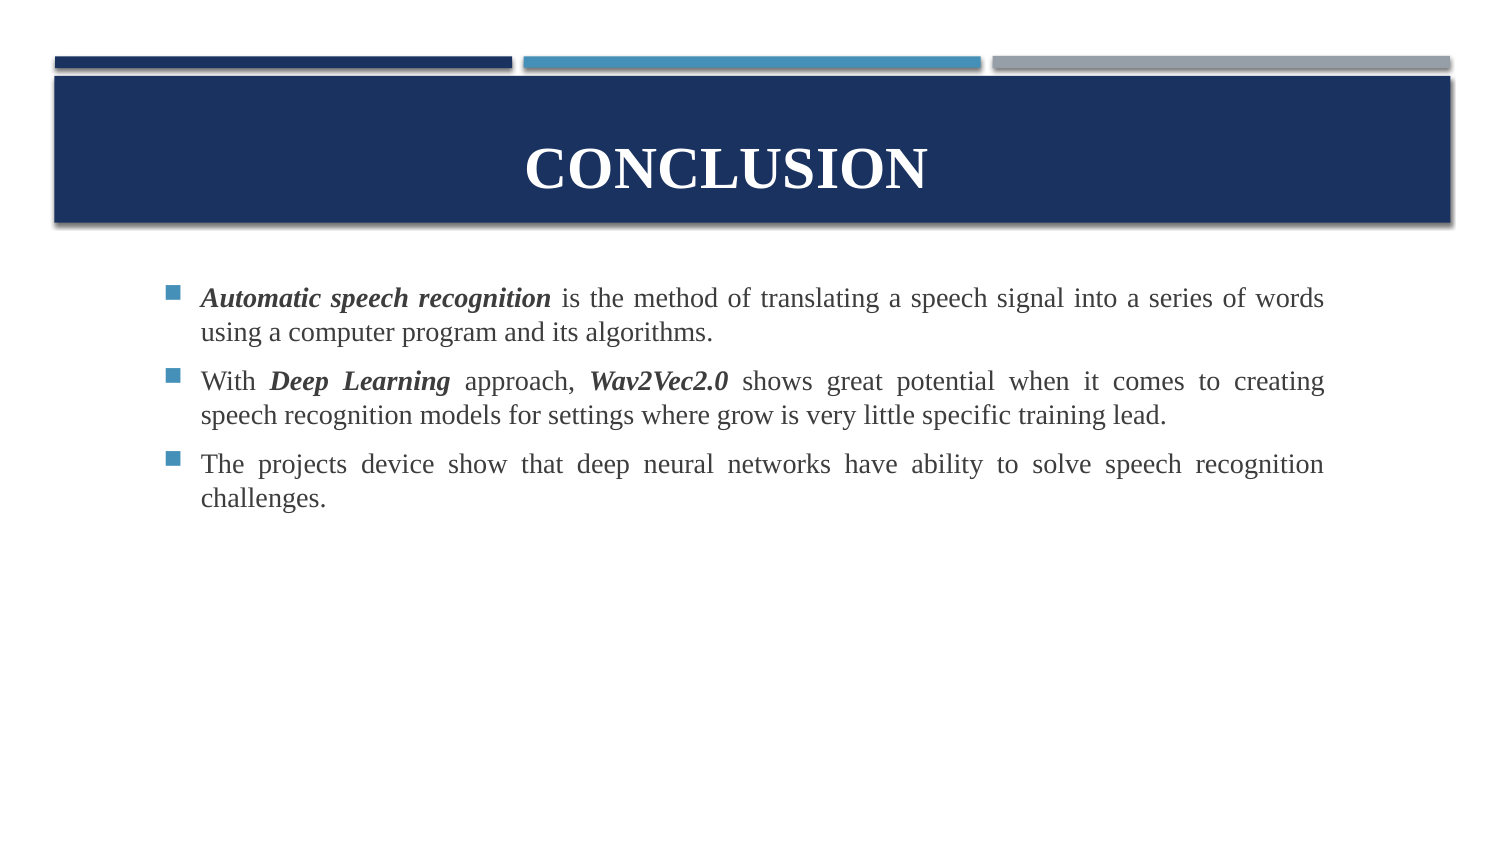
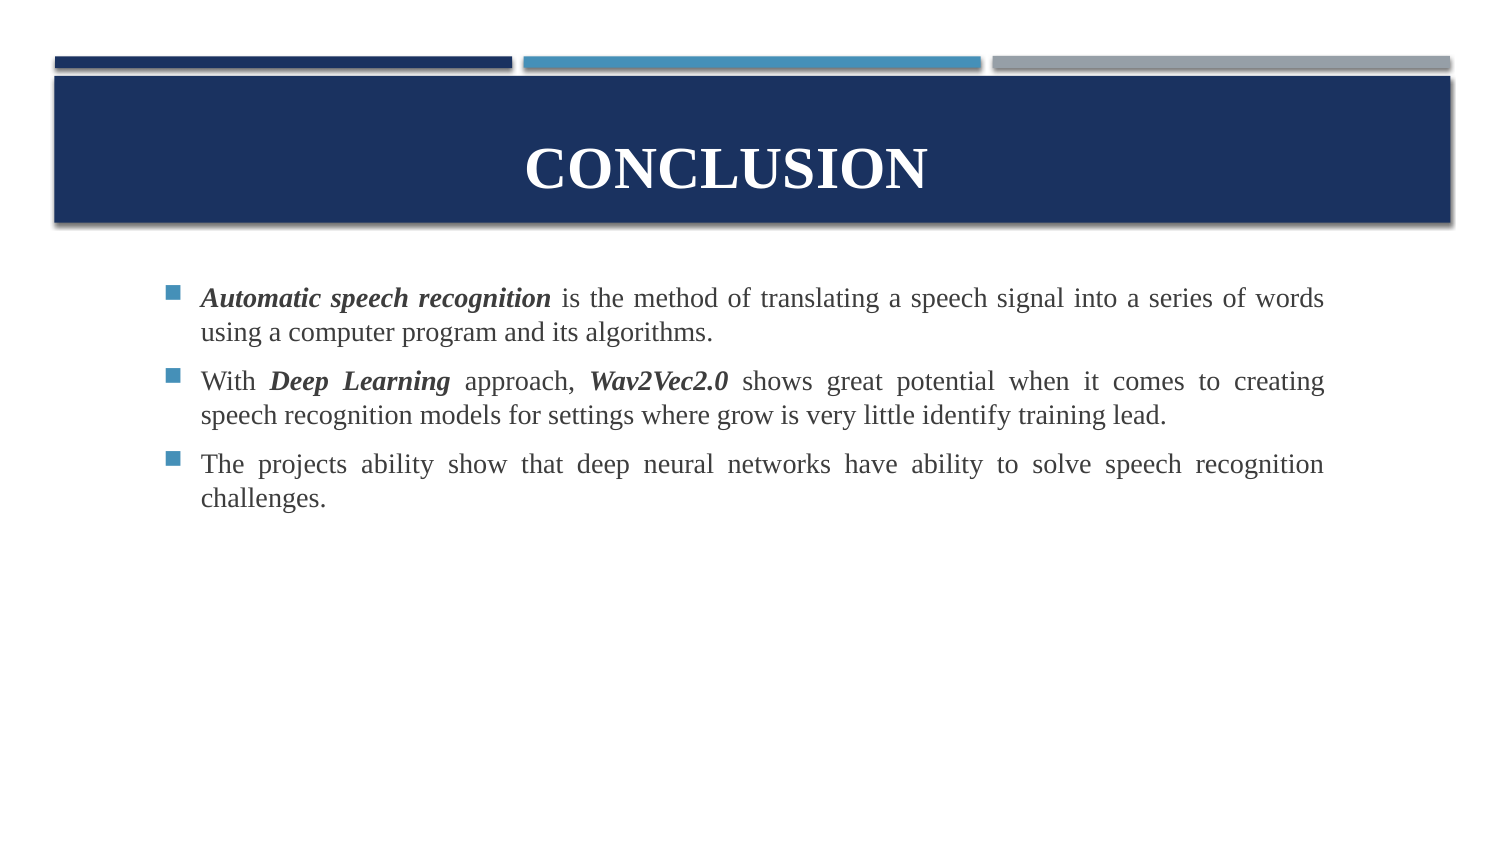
specific: specific -> identify
projects device: device -> ability
